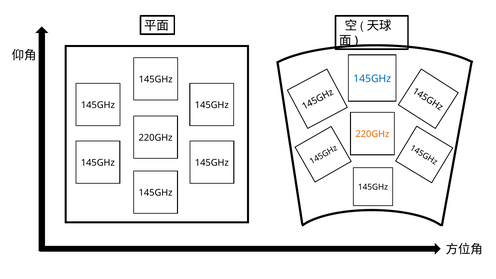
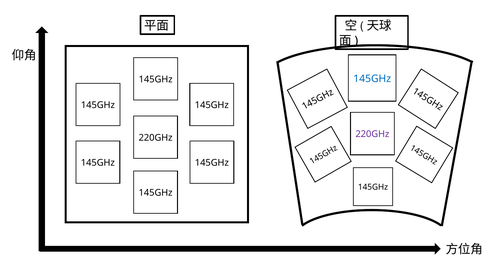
220GHz at (372, 134) colour: orange -> purple
